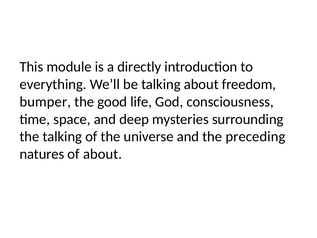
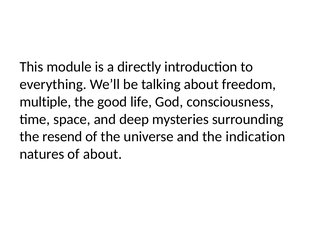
bumper: bumper -> multiple
the talking: talking -> resend
preceding: preceding -> indication
